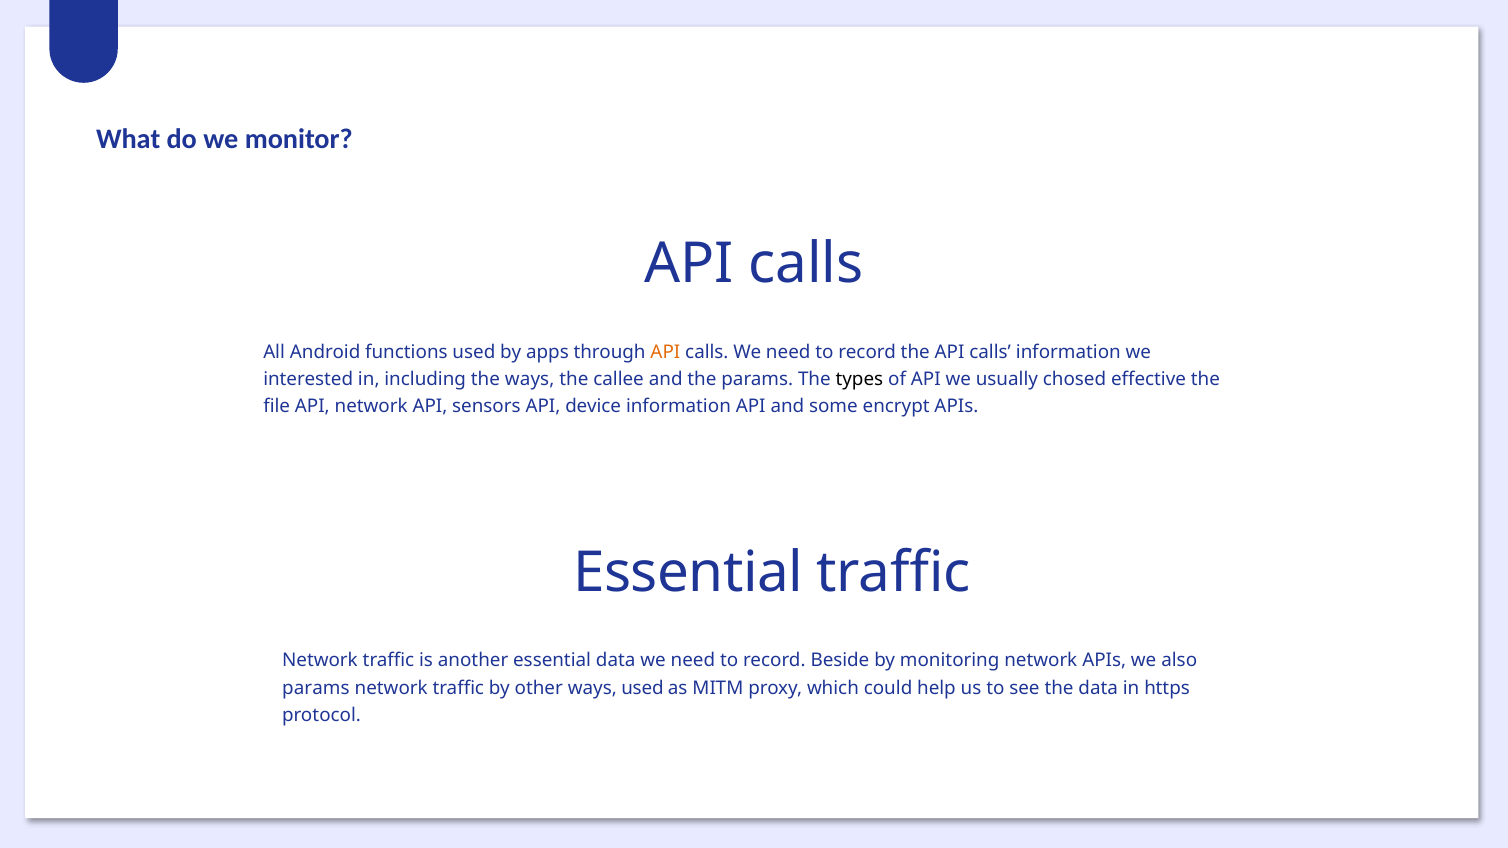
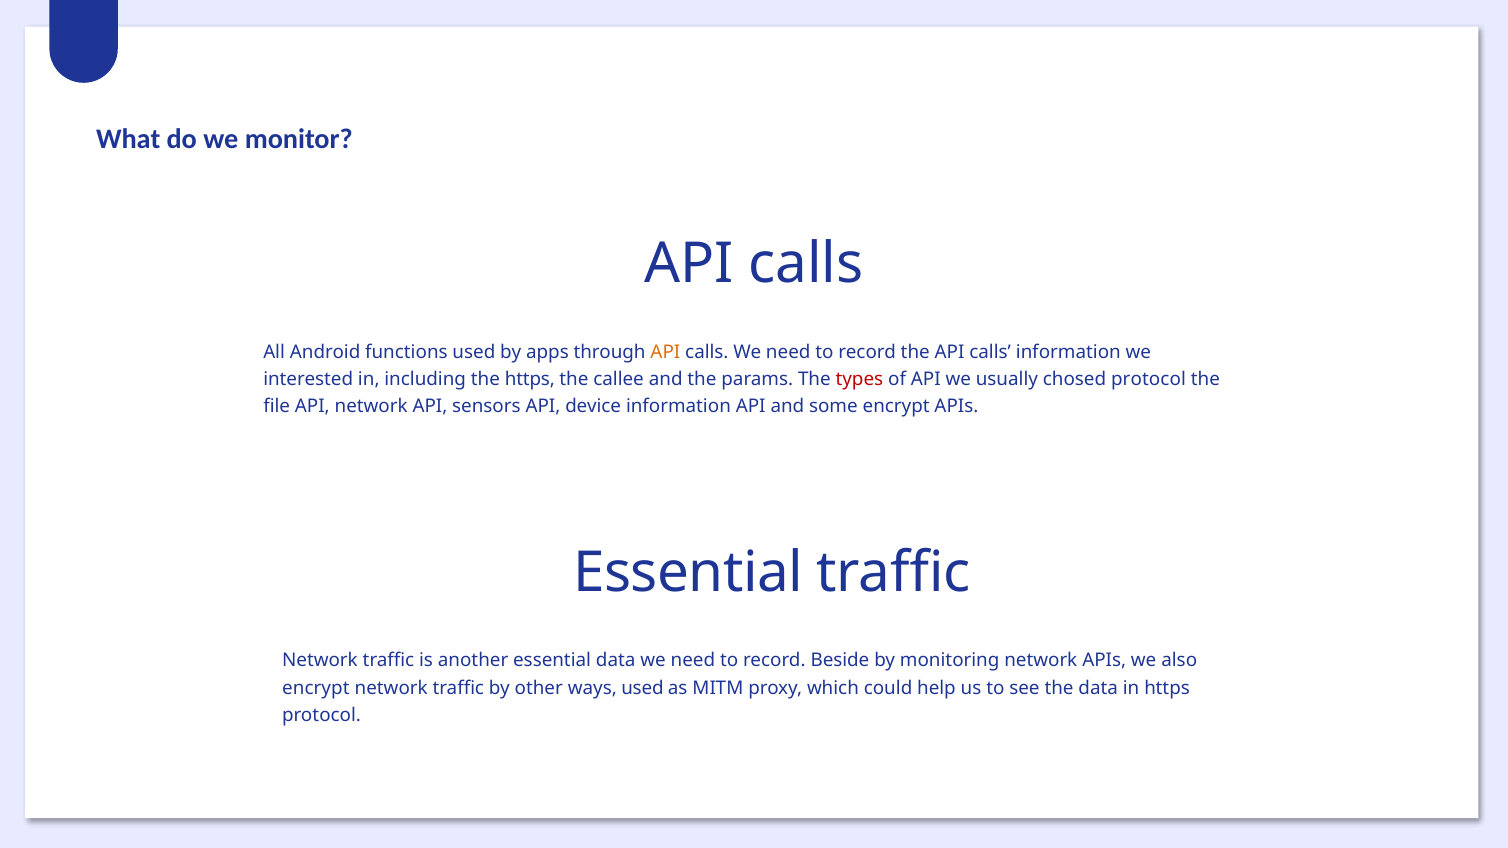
the ways: ways -> https
types colour: black -> red
chosed effective: effective -> protocol
params at (316, 688): params -> encrypt
